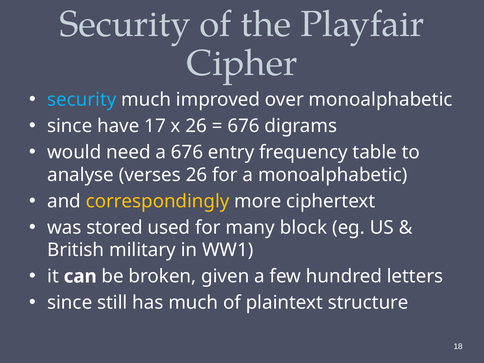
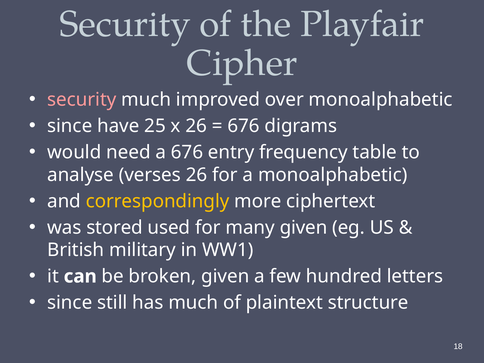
security at (82, 100) colour: light blue -> pink
17: 17 -> 25
many block: block -> given
